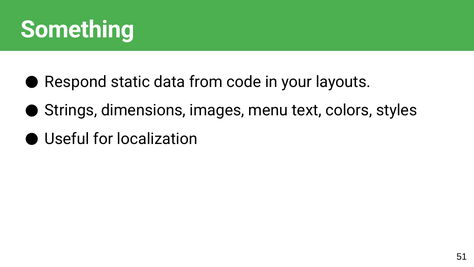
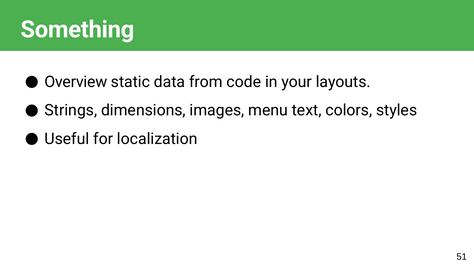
Respond: Respond -> Overview
